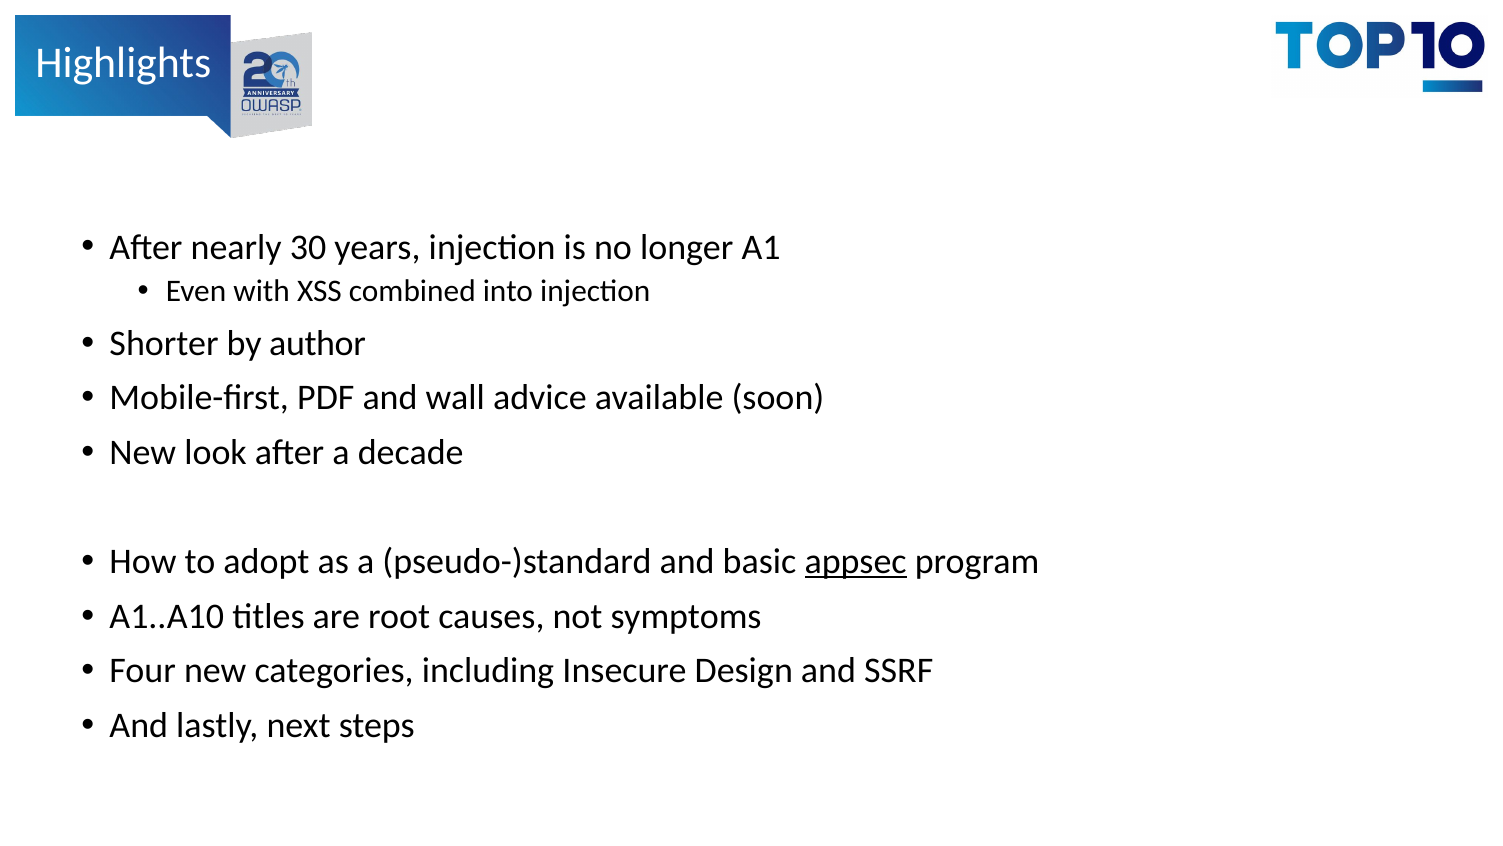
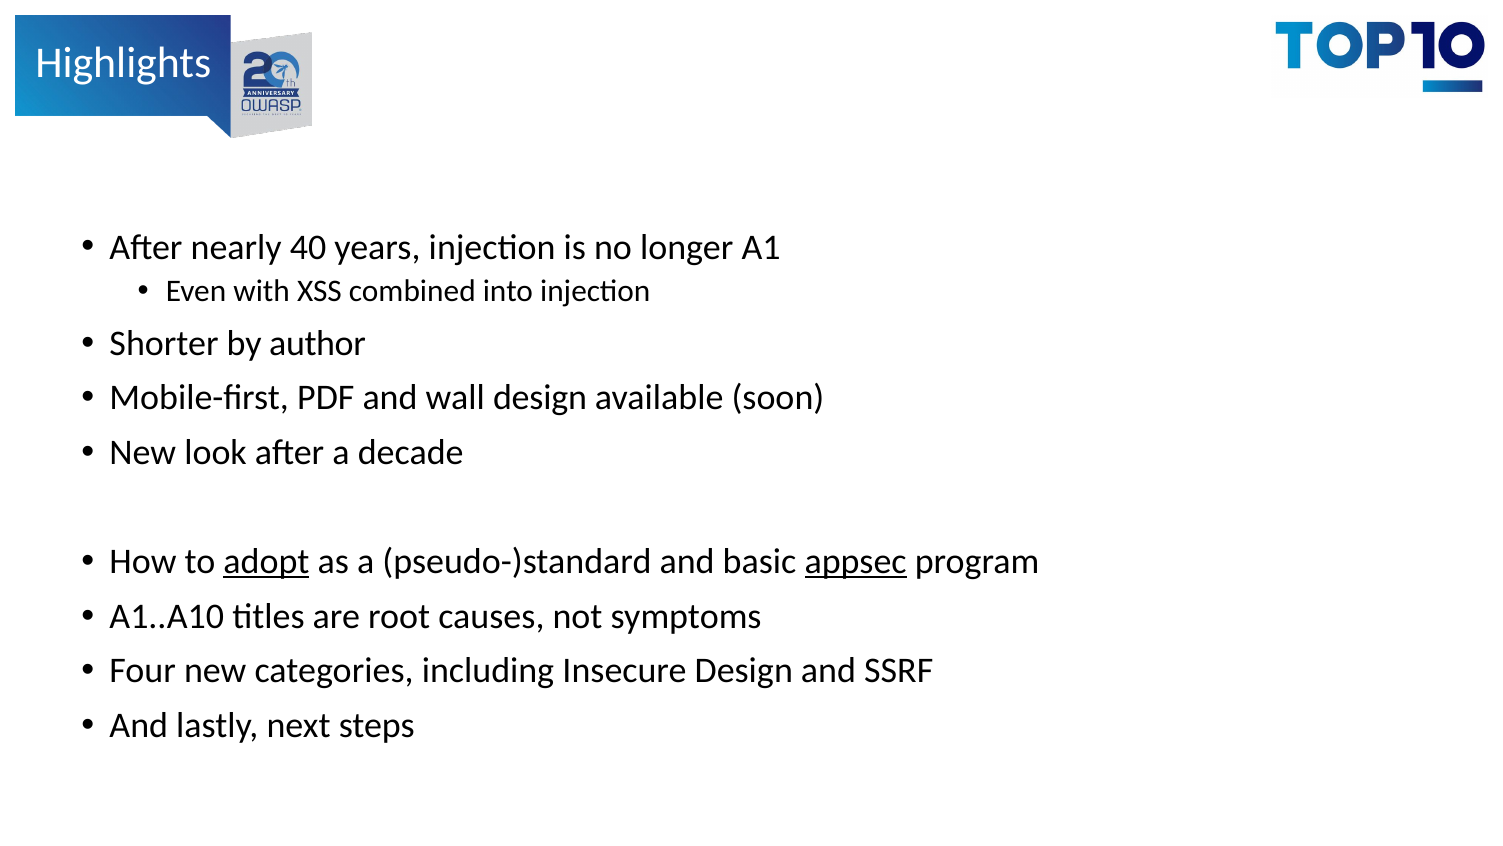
30: 30 -> 40
wall advice: advice -> design
adopt underline: none -> present
